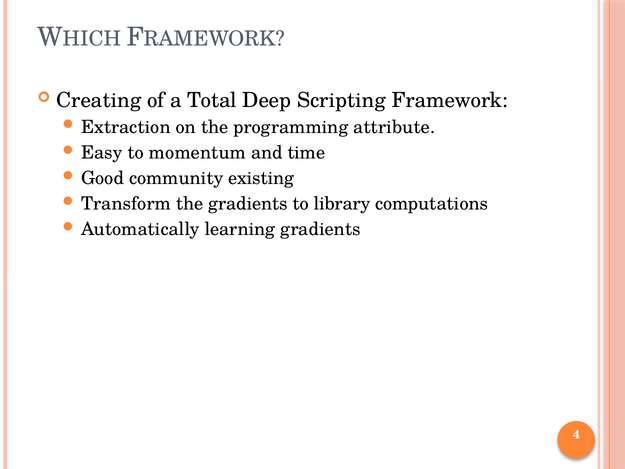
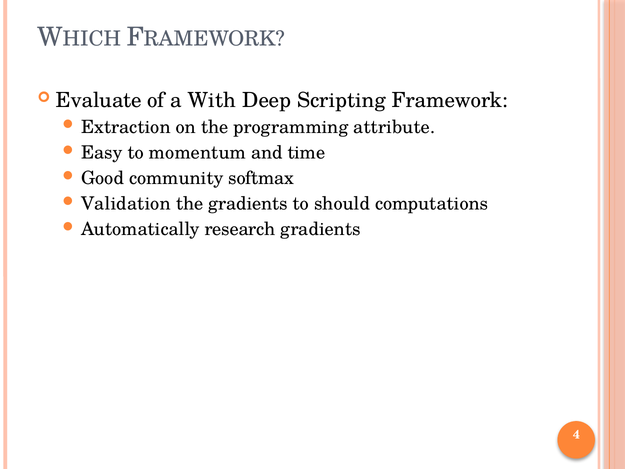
Creating: Creating -> Evaluate
Total: Total -> With
existing: existing -> softmax
Transform: Transform -> Validation
library: library -> should
learning: learning -> research
